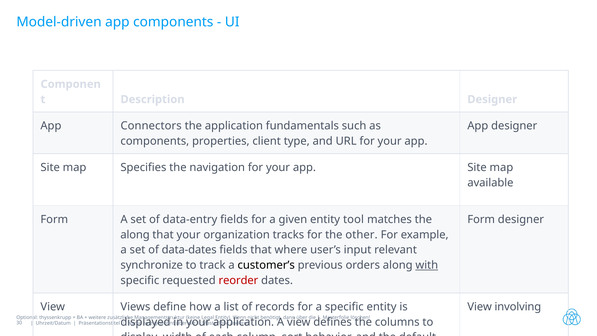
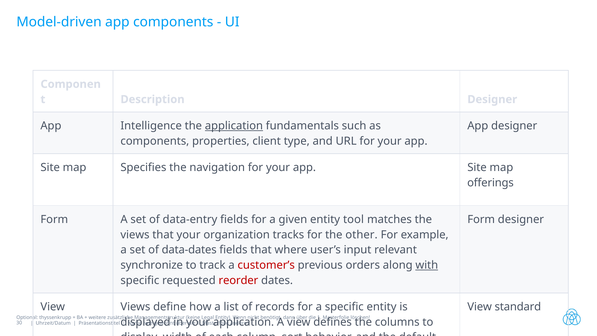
Connectors: Connectors -> Intelligence
application at (234, 126) underline: none -> present
available: available -> offerings
along at (135, 235): along -> views
customer’s colour: black -> red
involving: involving -> standard
